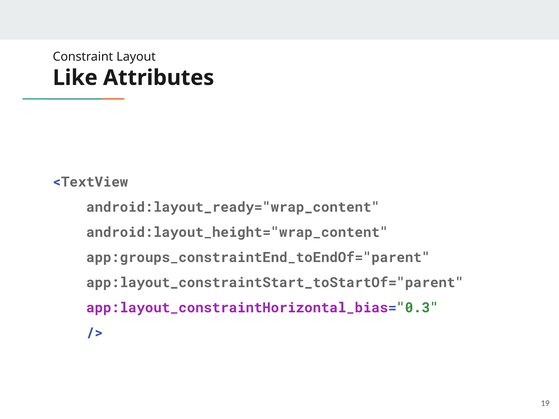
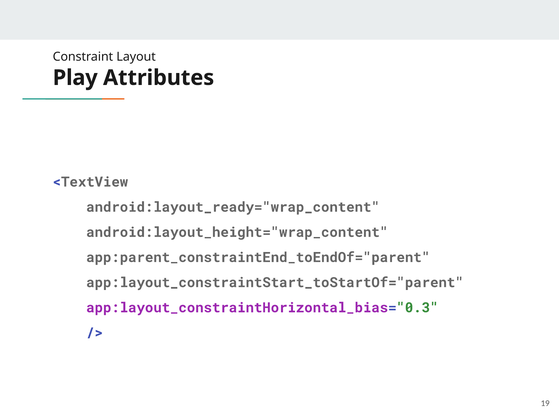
Like: Like -> Play
app:groups_constraintEnd_toEndOf="parent: app:groups_constraintEnd_toEndOf="parent -> app:parent_constraintEnd_toEndOf="parent
